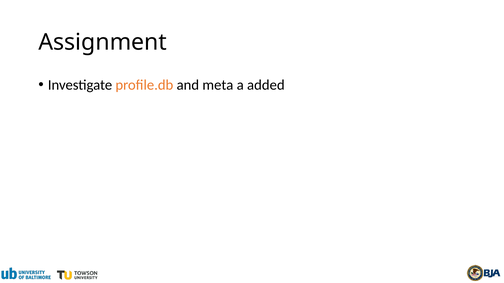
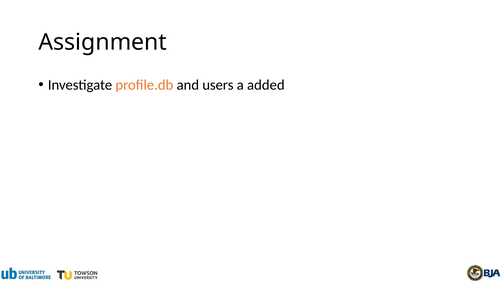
meta: meta -> users
